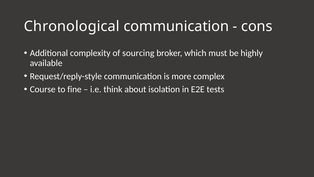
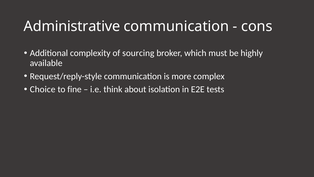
Chronological: Chronological -> Administrative
Course: Course -> Choice
